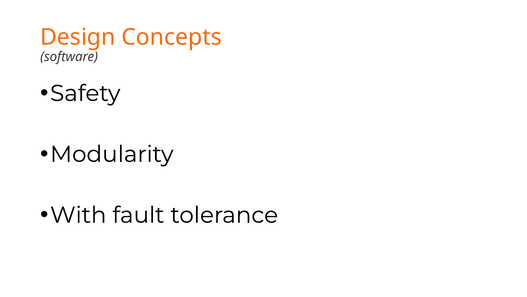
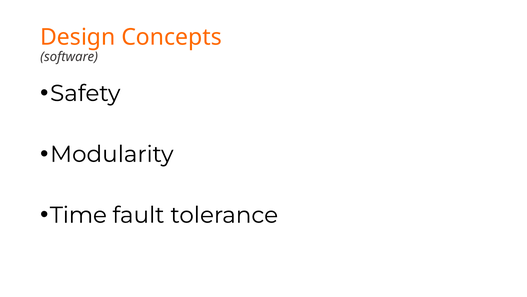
With: With -> Time
